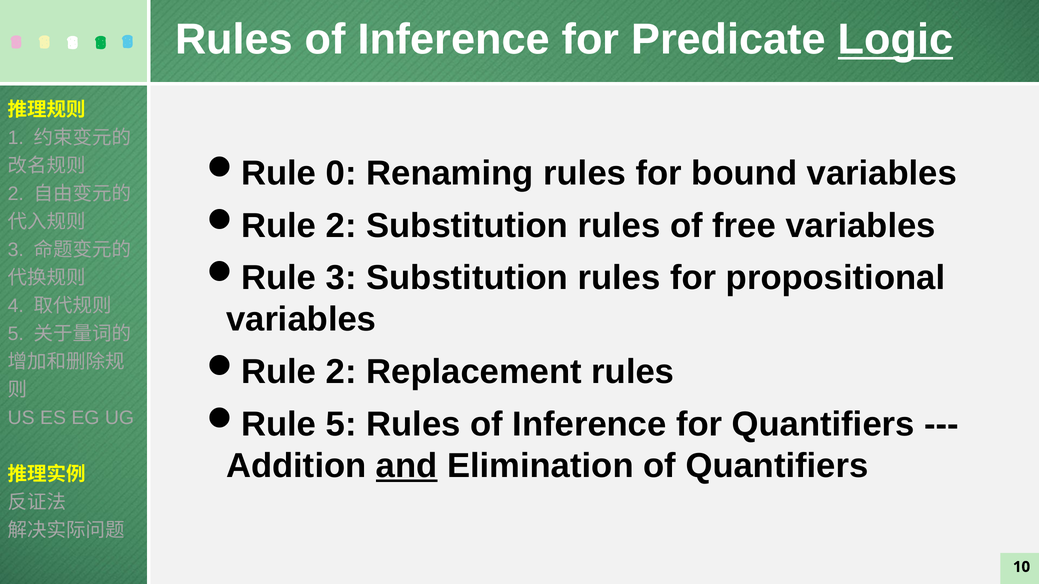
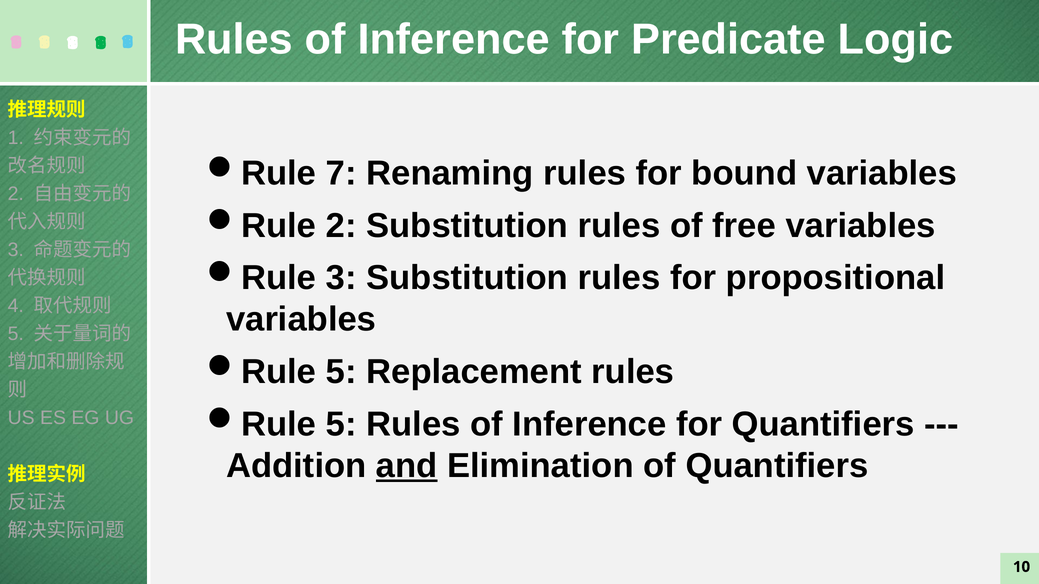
Logic underline: present -> none
0: 0 -> 7
2 at (341, 372): 2 -> 5
